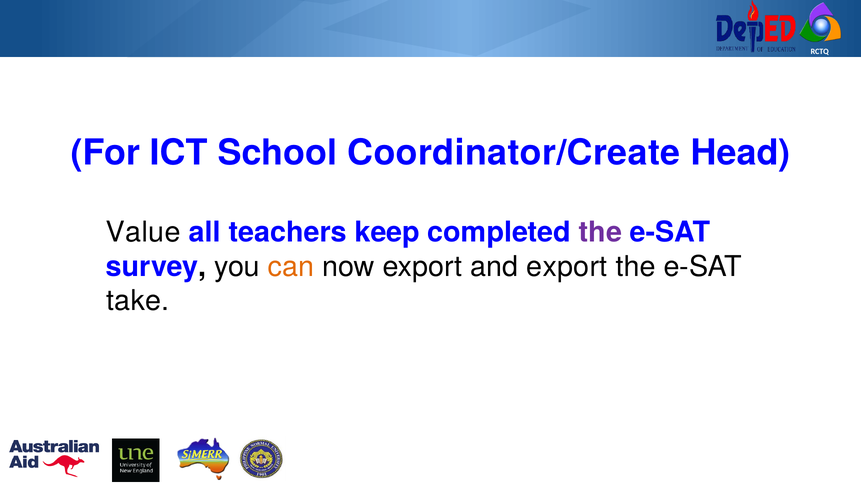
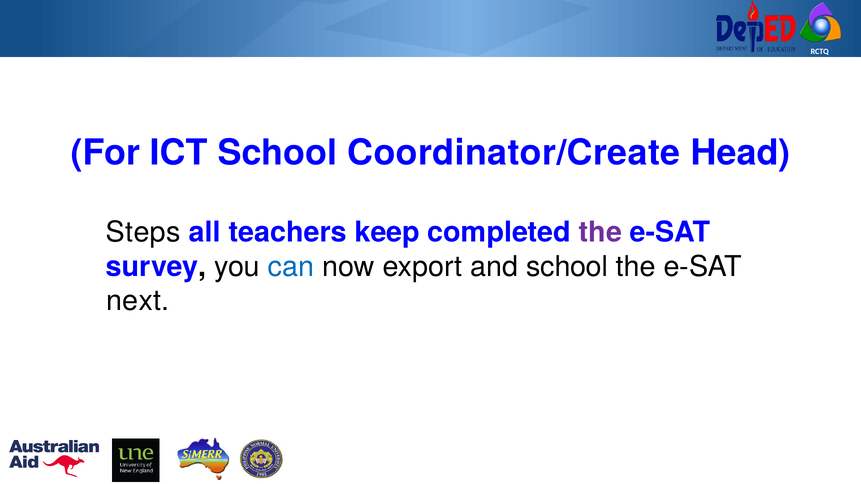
Value: Value -> Steps
can colour: orange -> blue
and export: export -> school
take: take -> next
